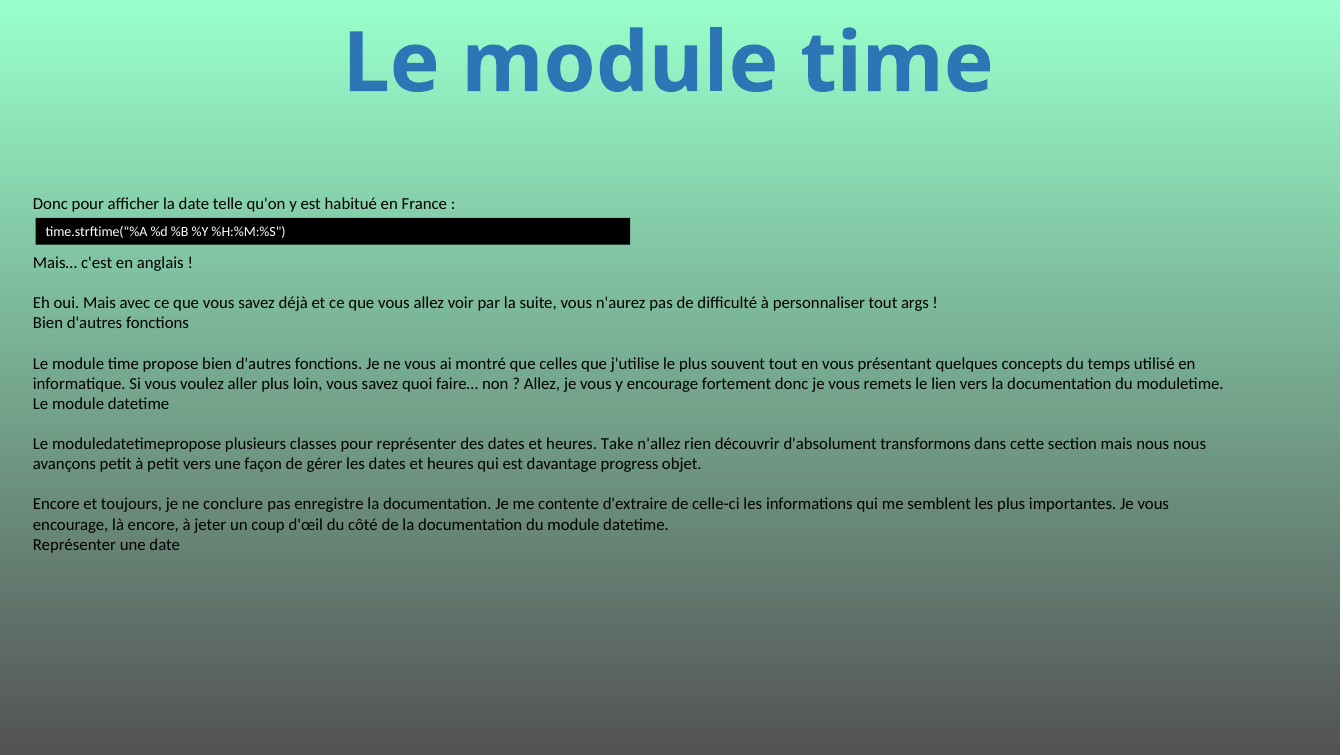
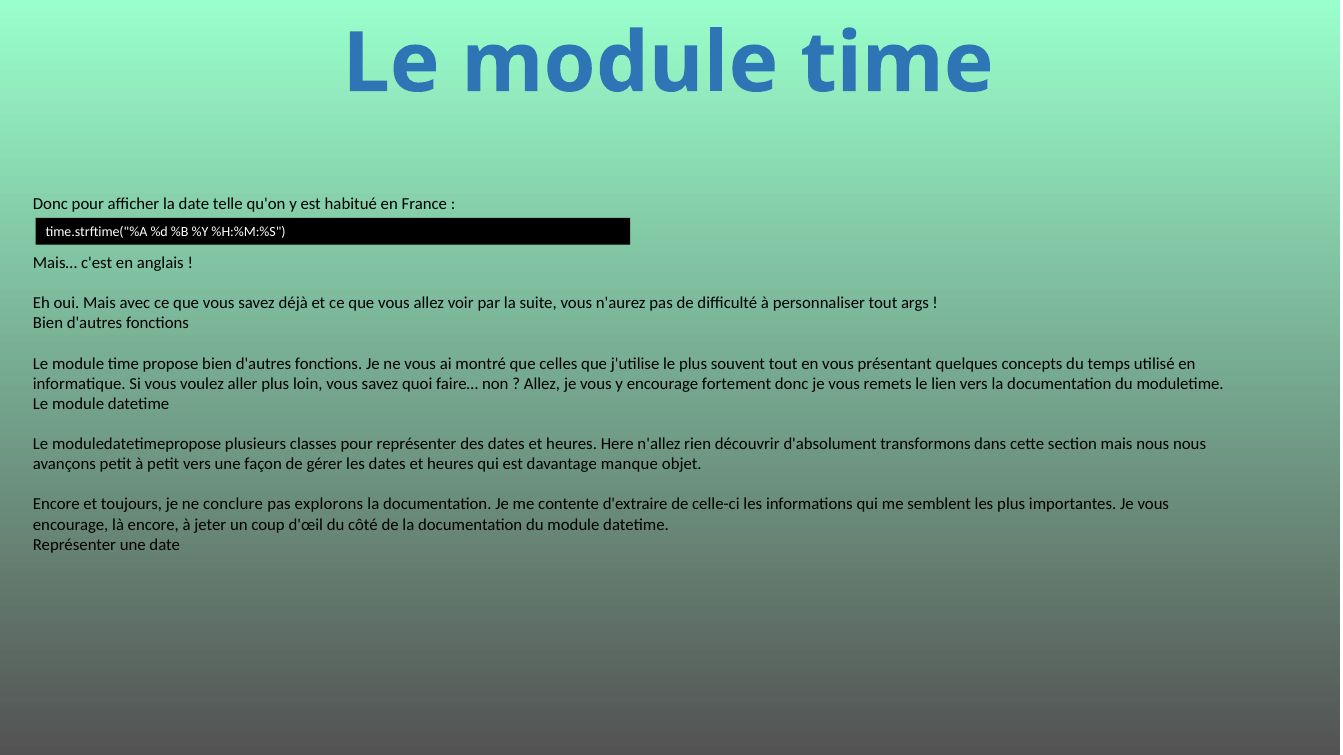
Take: Take -> Here
progress: progress -> manque
enregistre: enregistre -> explorons
